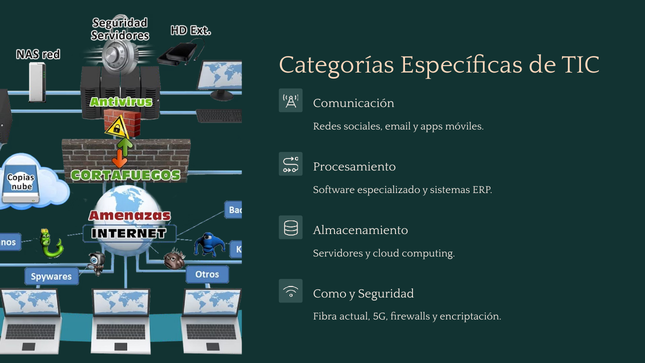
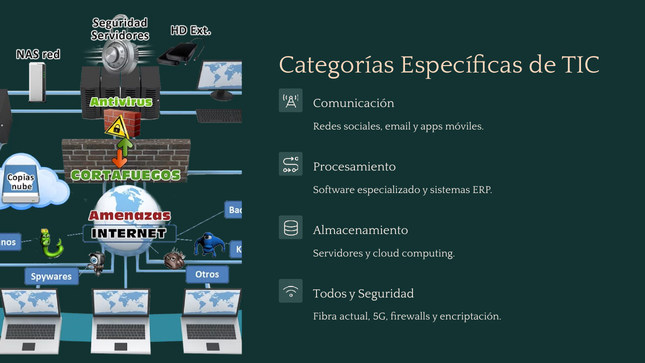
Como: Como -> Todos
